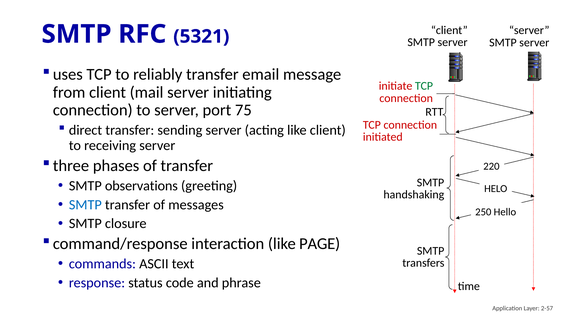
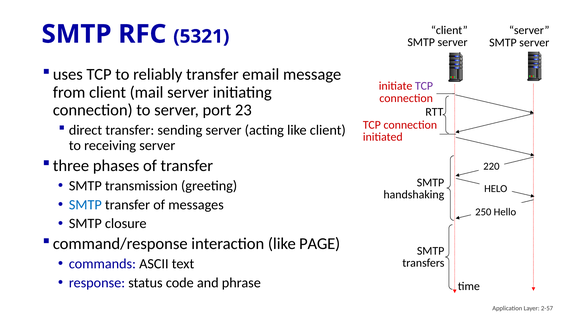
TCP at (424, 86) colour: green -> purple
75: 75 -> 23
observations: observations -> transmission
